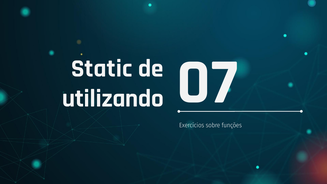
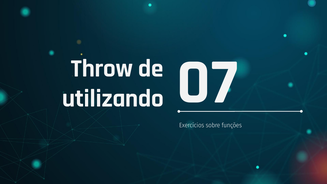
Static: Static -> Throw
